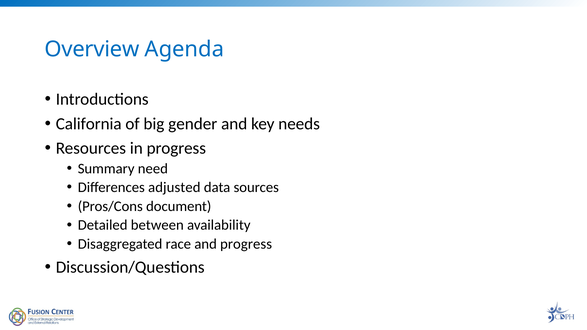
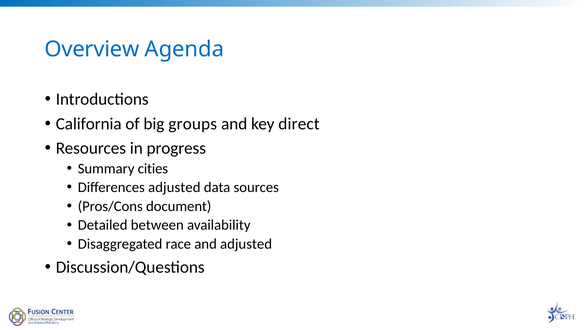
gender: gender -> groups
needs: needs -> direct
need: need -> cities
and progress: progress -> adjusted
